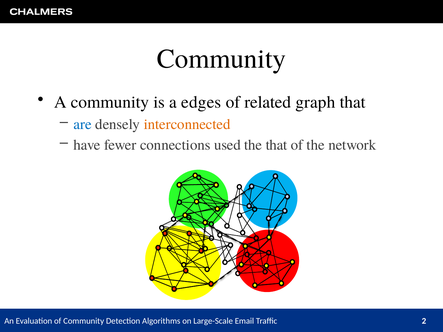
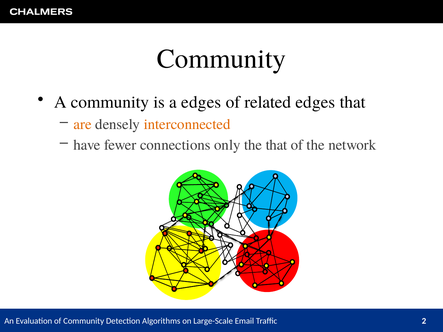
related graph: graph -> edges
are colour: blue -> orange
used: used -> only
